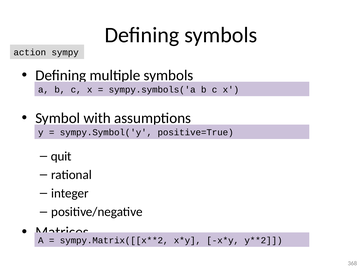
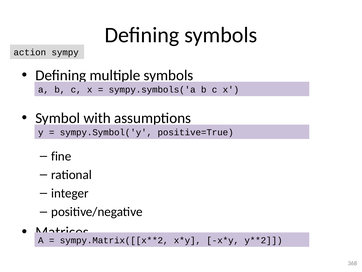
quit: quit -> fine
